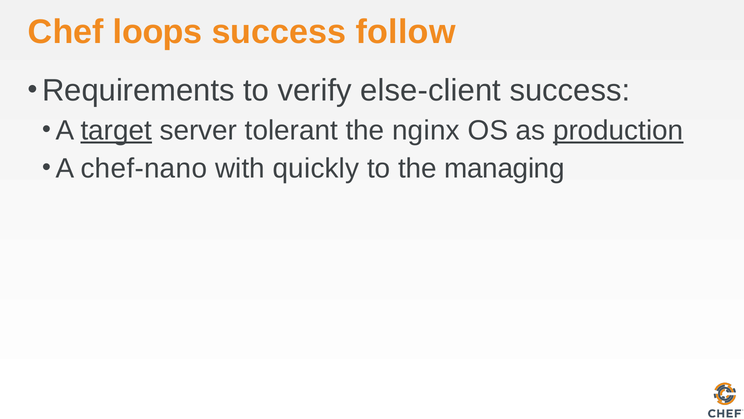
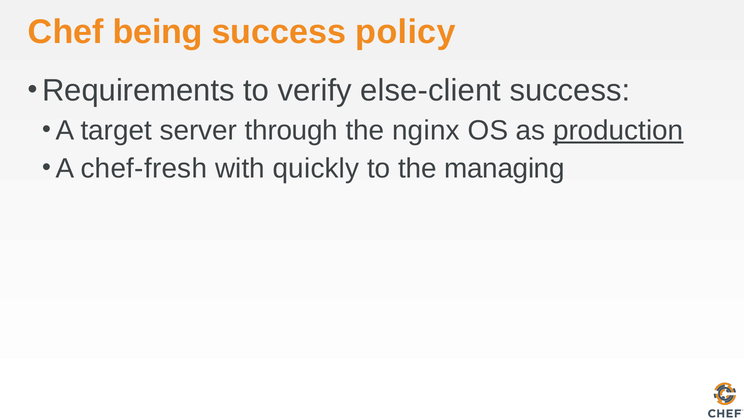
loops: loops -> being
follow: follow -> policy
target underline: present -> none
tolerant: tolerant -> through
chef-nano: chef-nano -> chef-fresh
